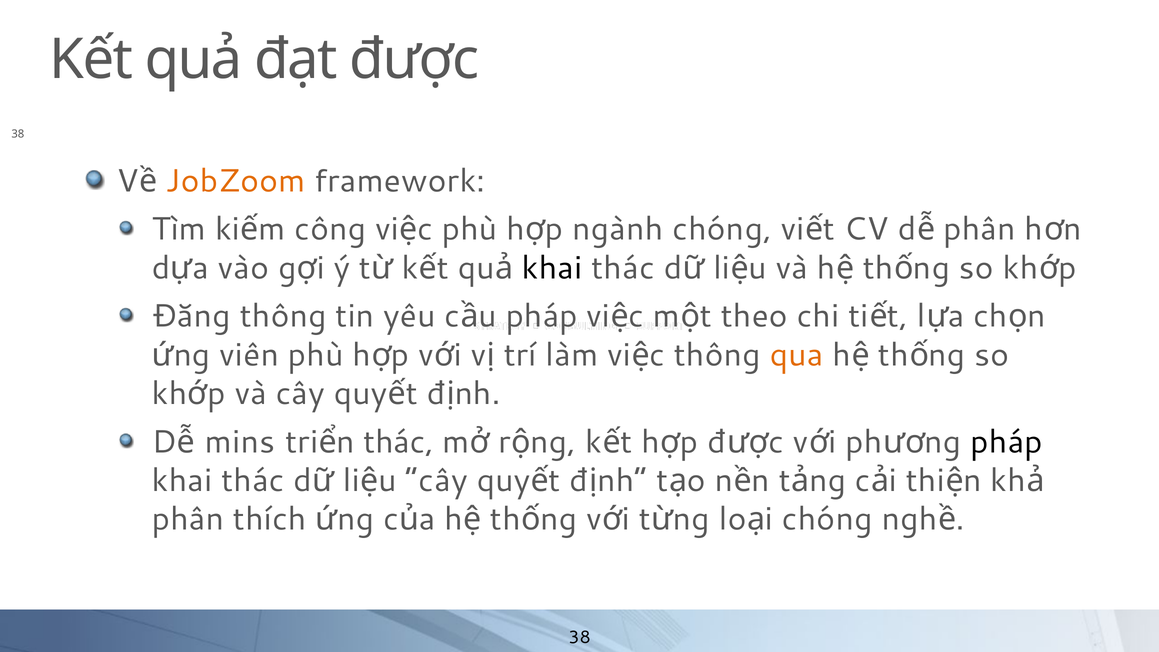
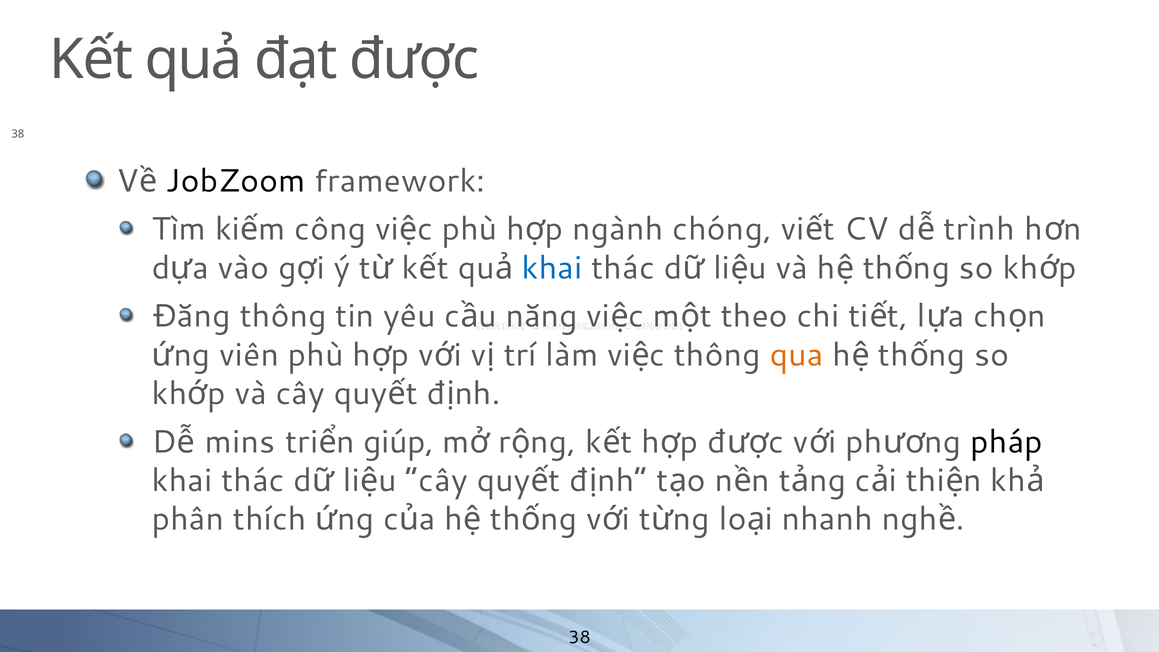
JobZoom colour: orange -> black
phân at (979, 229): phân -> trình
khai at (552, 268) colour: black -> blue
pháp at (542, 316): pháp -> năng
thác at (399, 442): thác -> giúp
chóng at (827, 519): chóng -> nhanh
